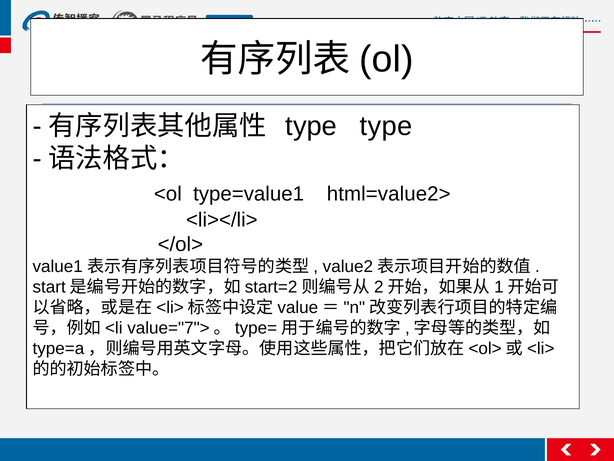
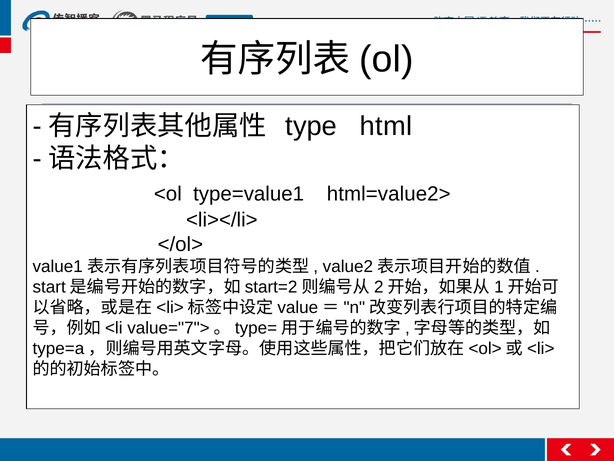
type type: type -> html
